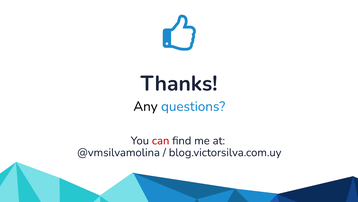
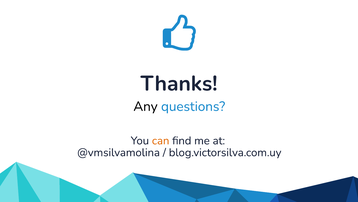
can colour: red -> orange
